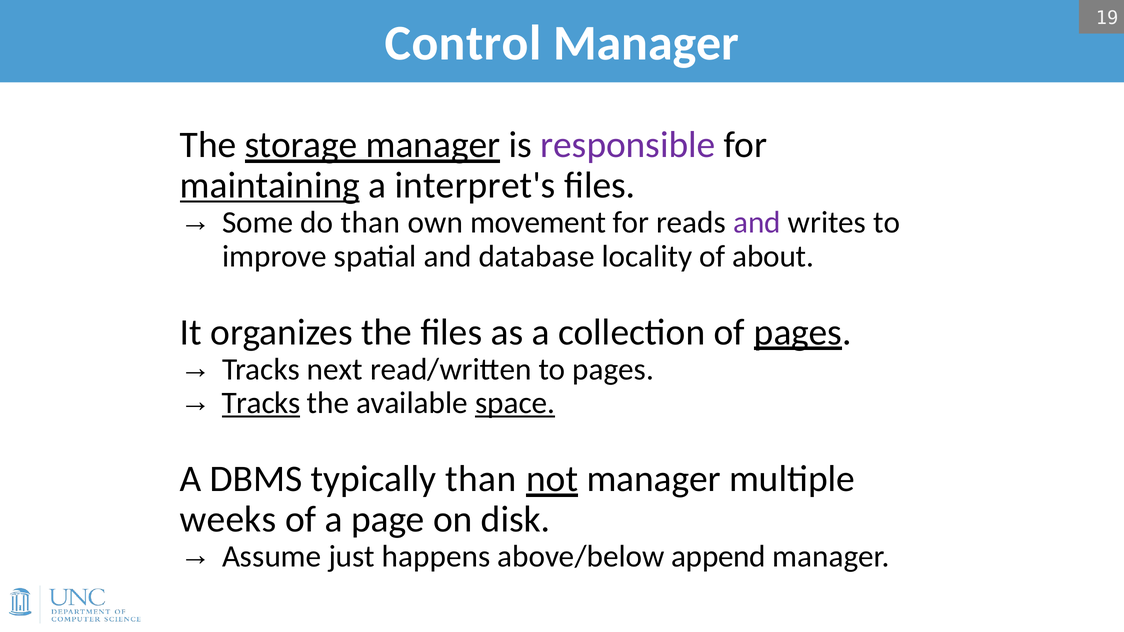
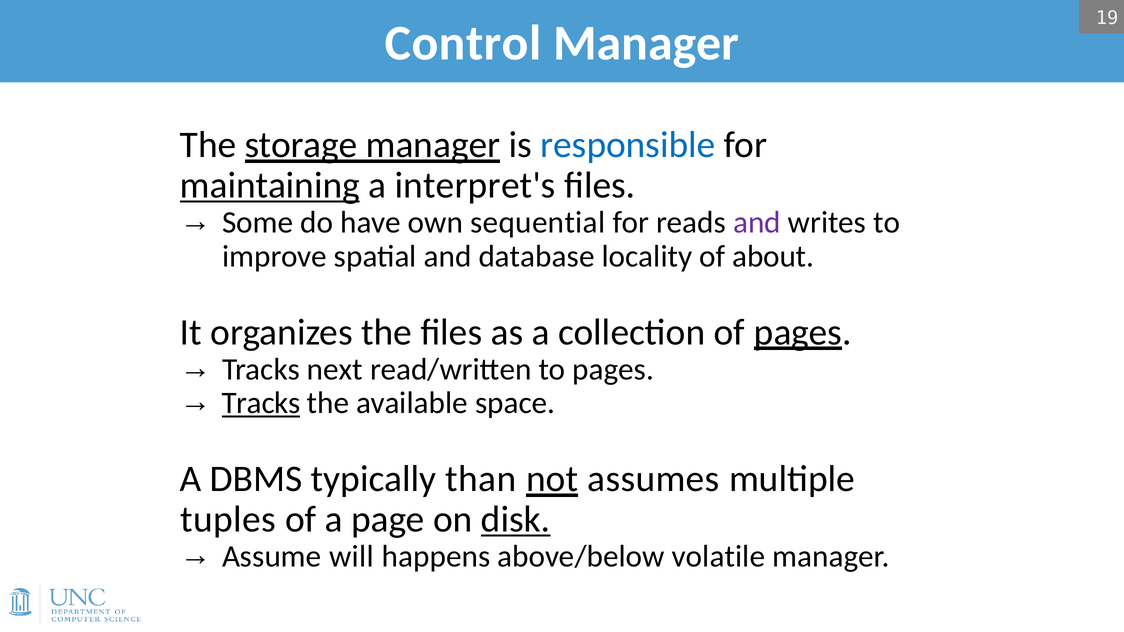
responsible colour: purple -> blue
do than: than -> have
movement: movement -> sequential
space underline: present -> none
not manager: manager -> assumes
weeks: weeks -> tuples
disk underline: none -> present
just: just -> will
append: append -> volatile
